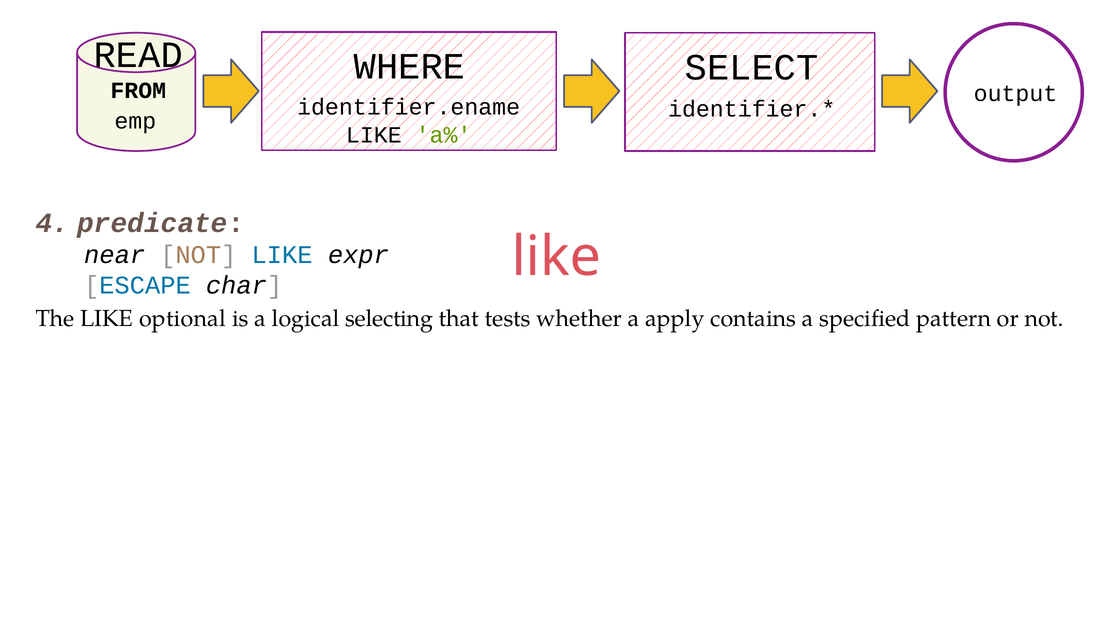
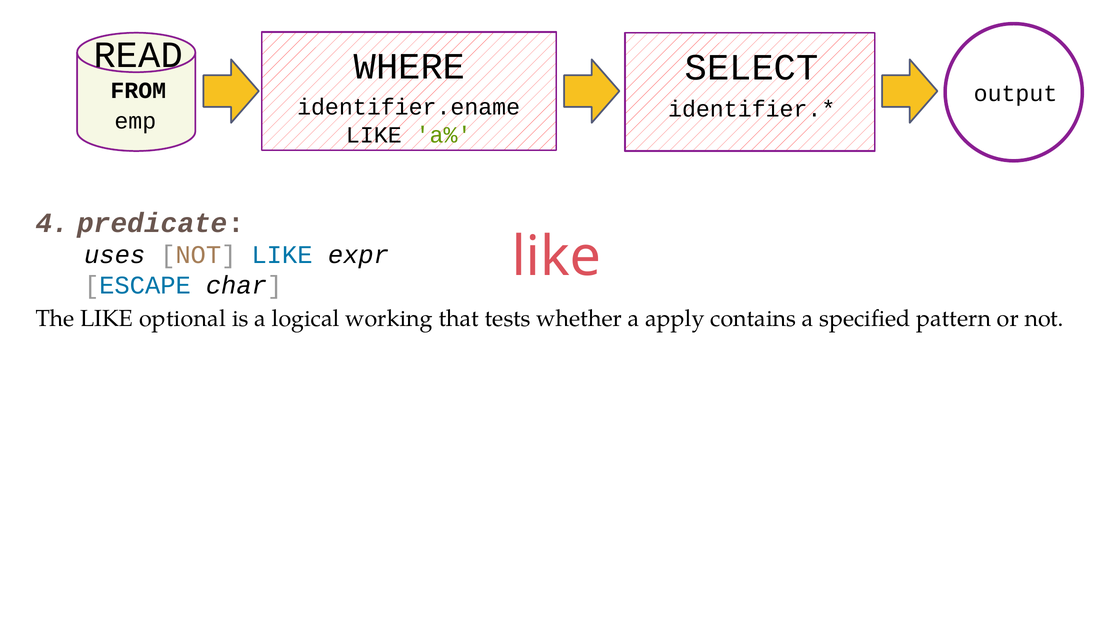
near: near -> uses
selecting: selecting -> working
